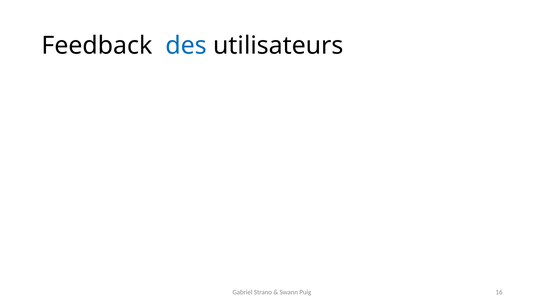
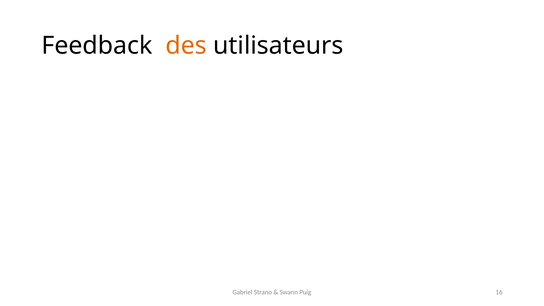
des colour: blue -> orange
